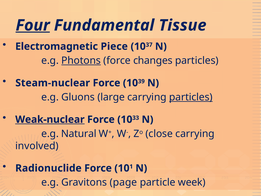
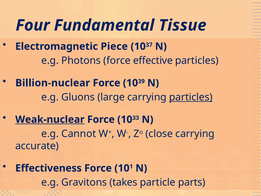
Four underline: present -> none
Photons underline: present -> none
changes: changes -> effective
Steam-nuclear: Steam-nuclear -> Billion-nuclear
Natural: Natural -> Cannot
involved: involved -> accurate
Radionuclide: Radionuclide -> Effectiveness
page: page -> takes
week: week -> parts
